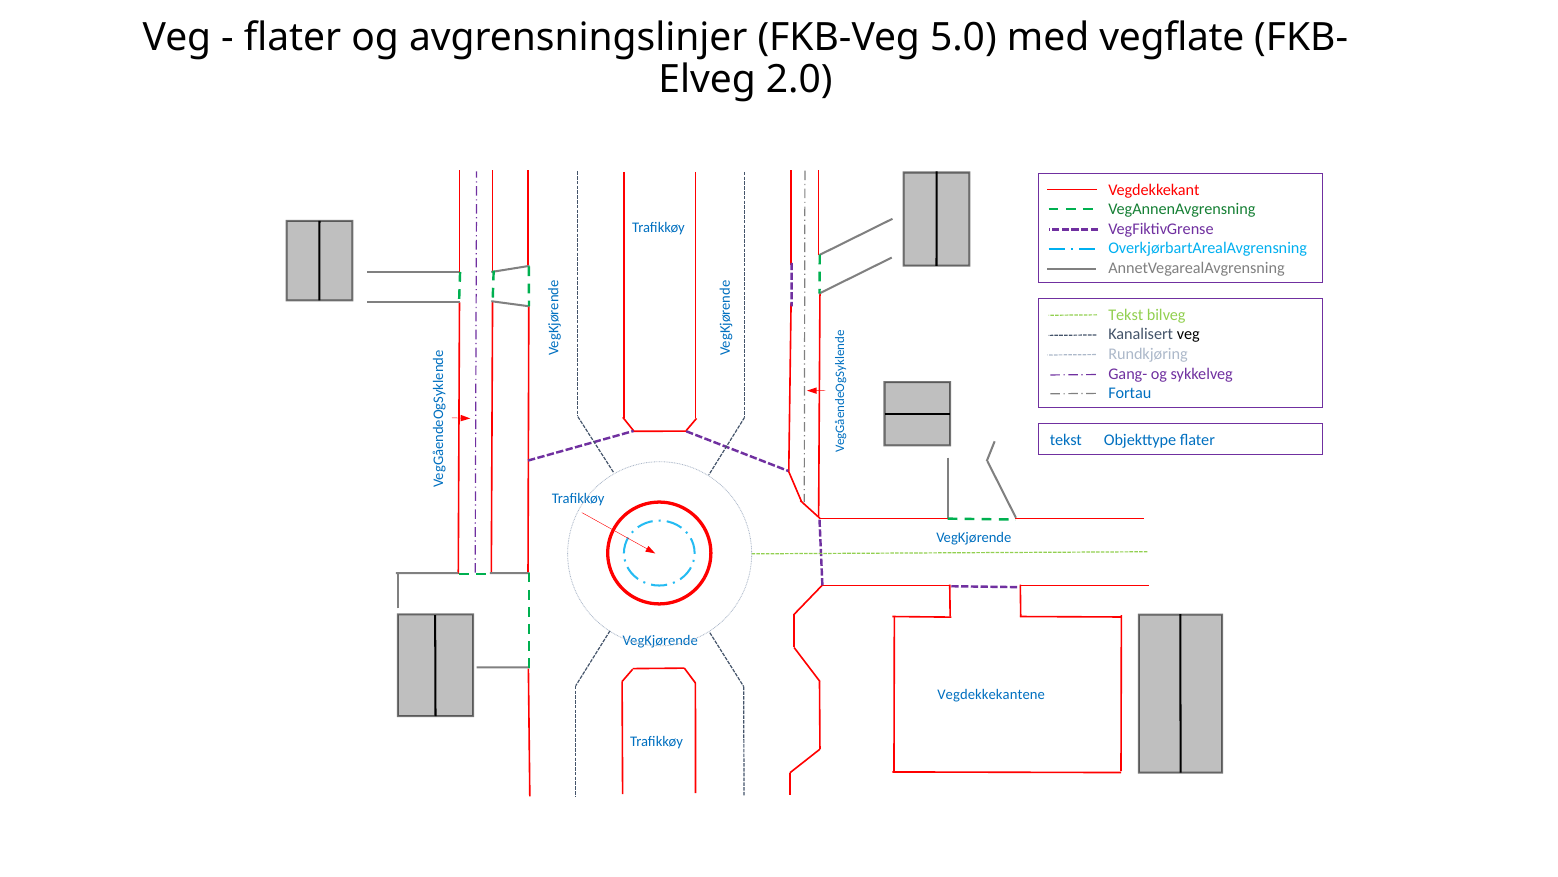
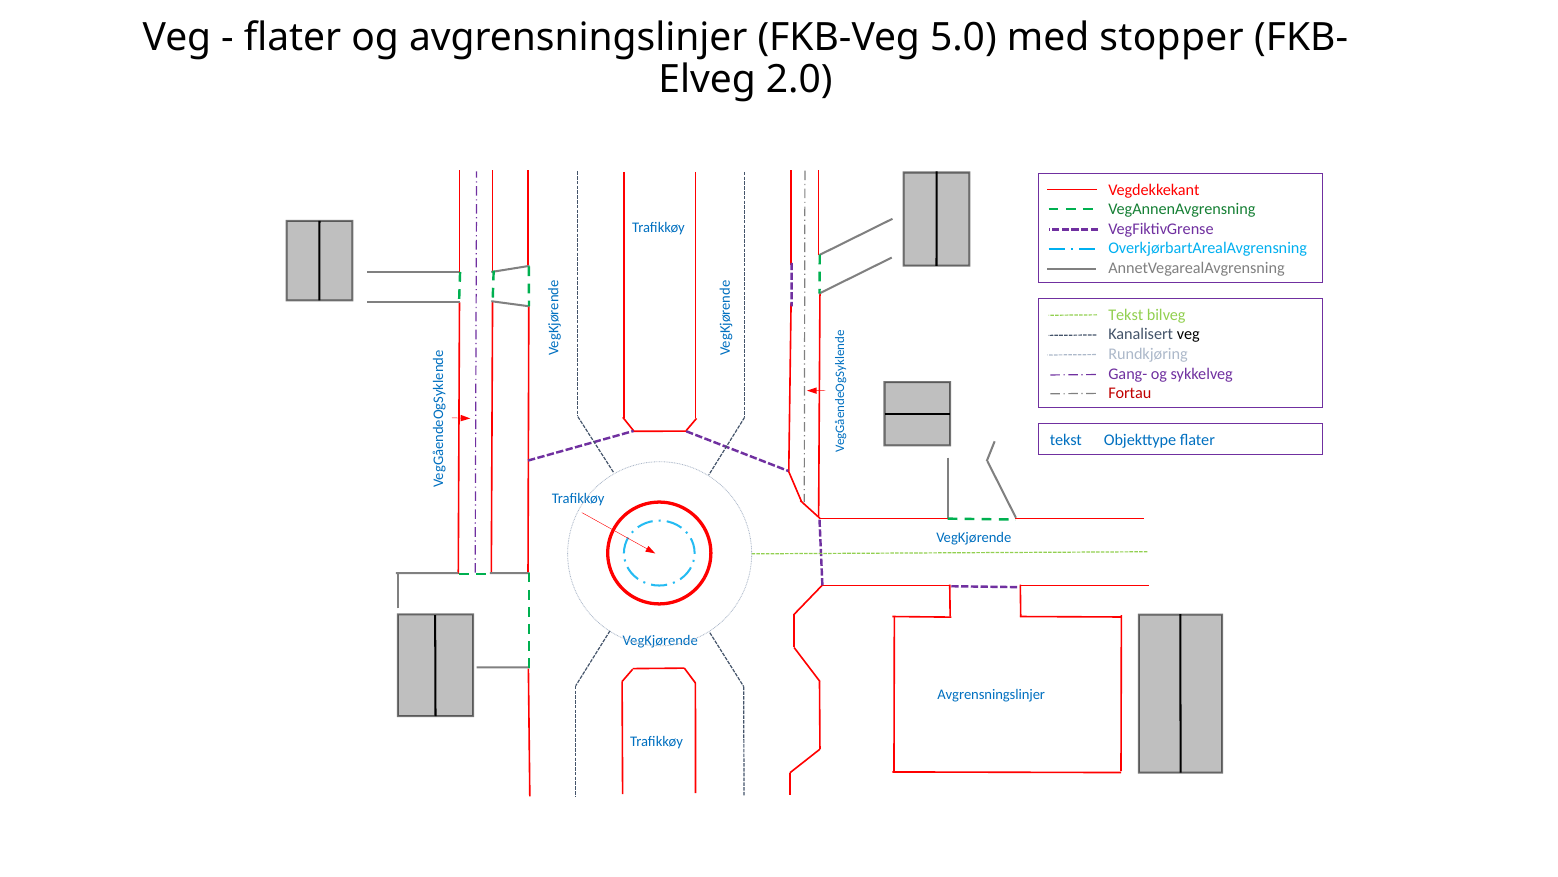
vegflate: vegflate -> stopper
Fortau colour: blue -> red
Vegdekkekantene at (991, 695): Vegdekkekantene -> Avgrensningslinjer
